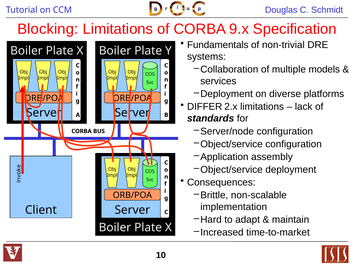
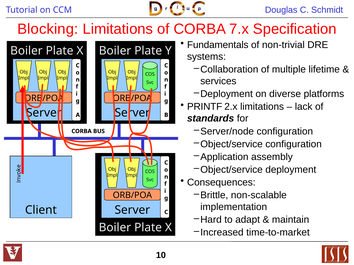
9.x: 9.x -> 7.x
models: models -> lifetime
DIFFER: DIFFER -> PRINTF
